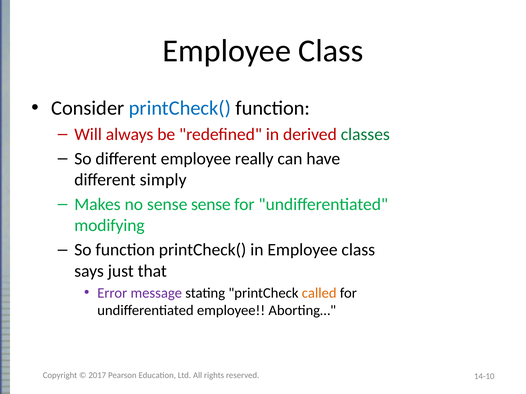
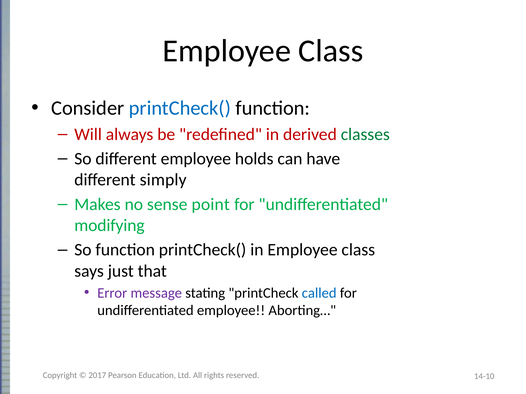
really: really -> holds
sense sense: sense -> point
called colour: orange -> blue
